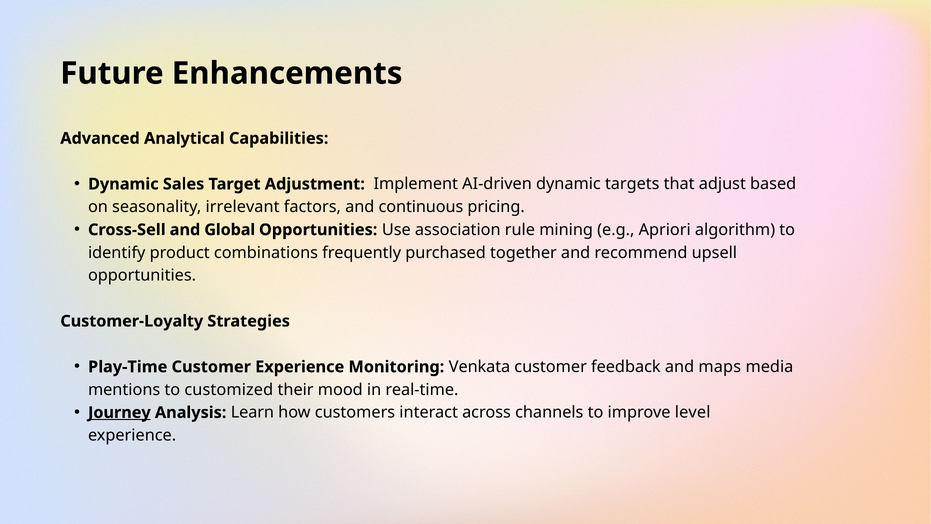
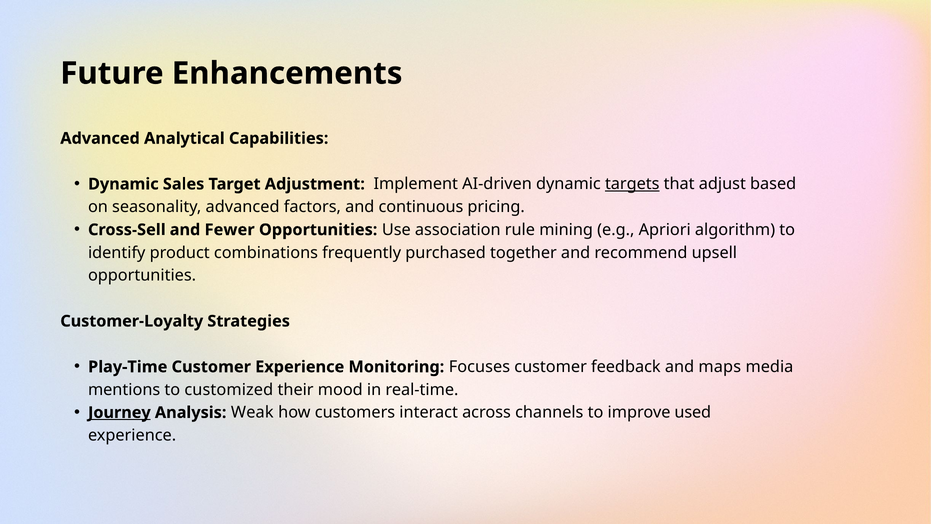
targets underline: none -> present
seasonality irrelevant: irrelevant -> advanced
Global: Global -> Fewer
Venkata: Venkata -> Focuses
Learn: Learn -> Weak
level: level -> used
